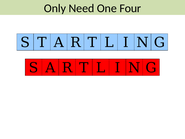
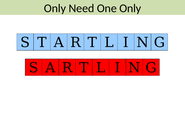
One Four: Four -> Only
